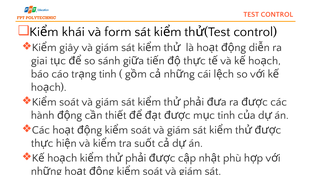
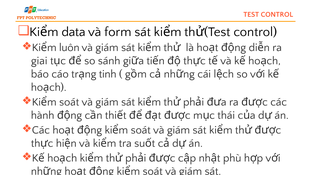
khái: khái -> data
giây: giây -> luôn
tinh at (226, 115): tinh -> thái
